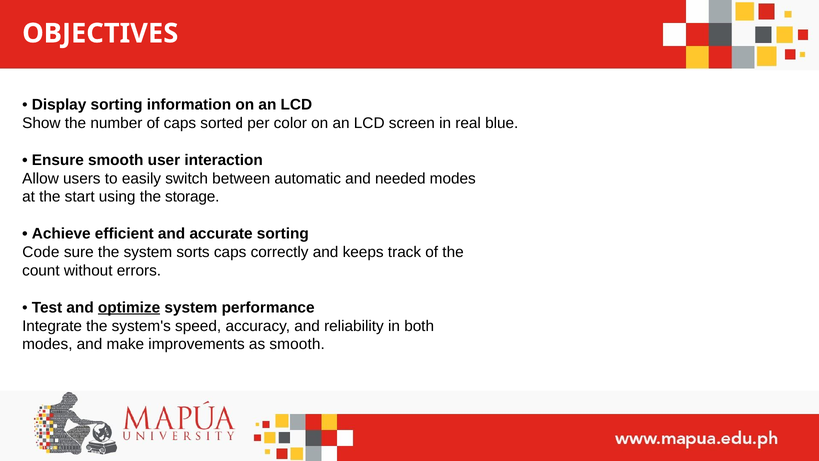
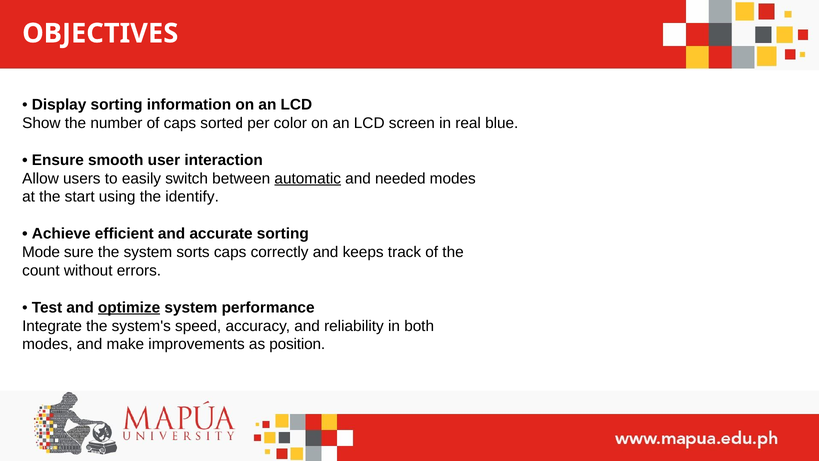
automatic underline: none -> present
storage: storage -> identify
Code: Code -> Mode
as smooth: smooth -> position
